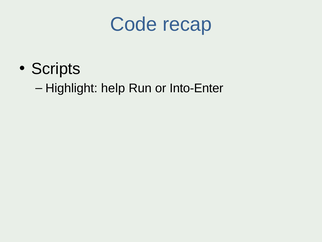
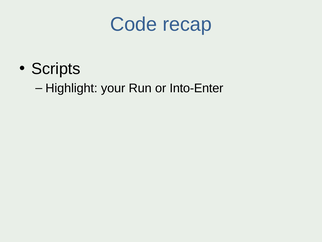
help: help -> your
